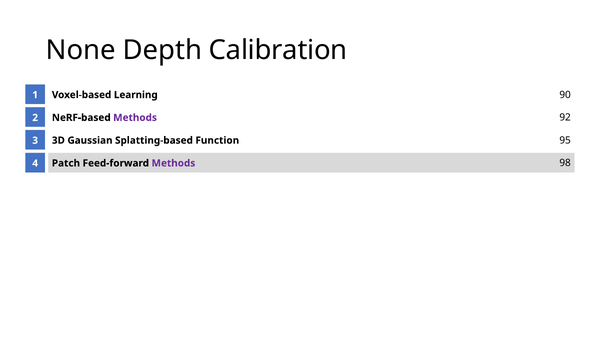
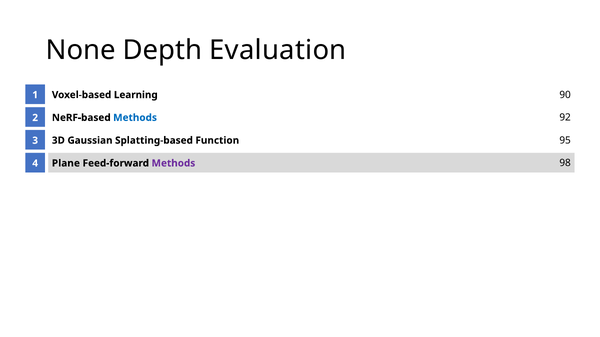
Calibration: Calibration -> Evaluation
Methods at (135, 118) colour: purple -> blue
Patch: Patch -> Plane
